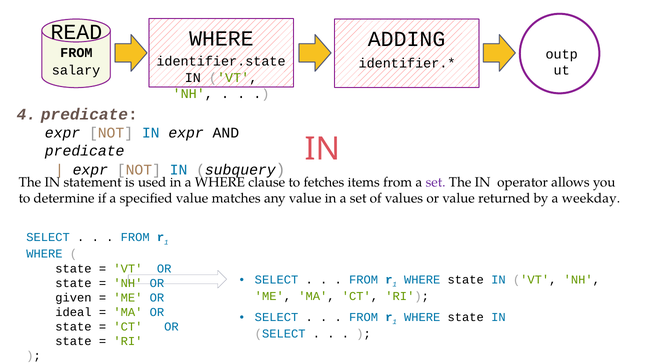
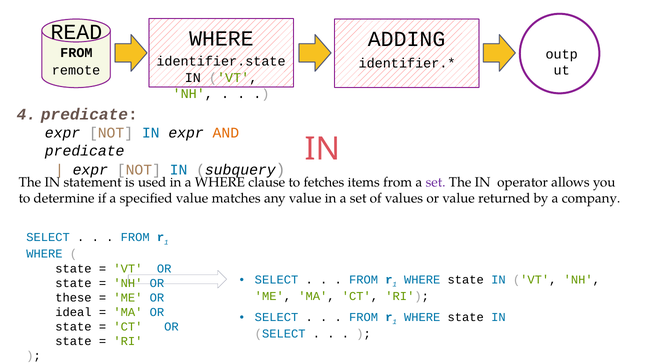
salary: salary -> remote
AND colour: black -> orange
weekday: weekday -> company
given: given -> these
